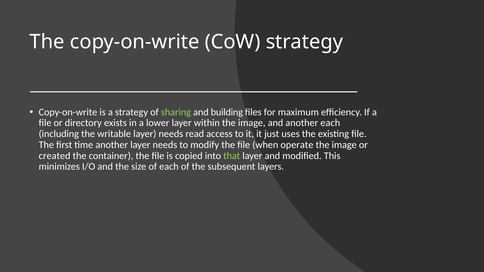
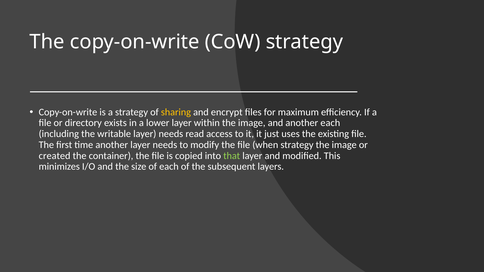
sharing colour: light green -> yellow
building: building -> encrypt
when operate: operate -> strategy
